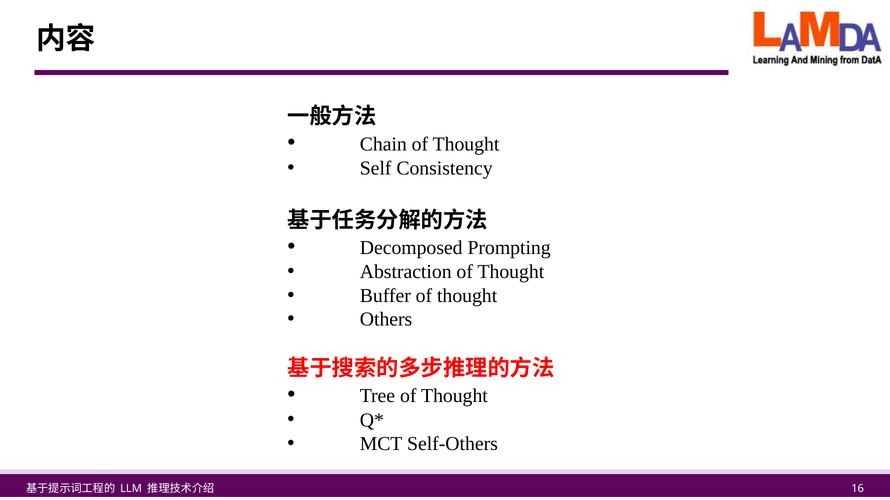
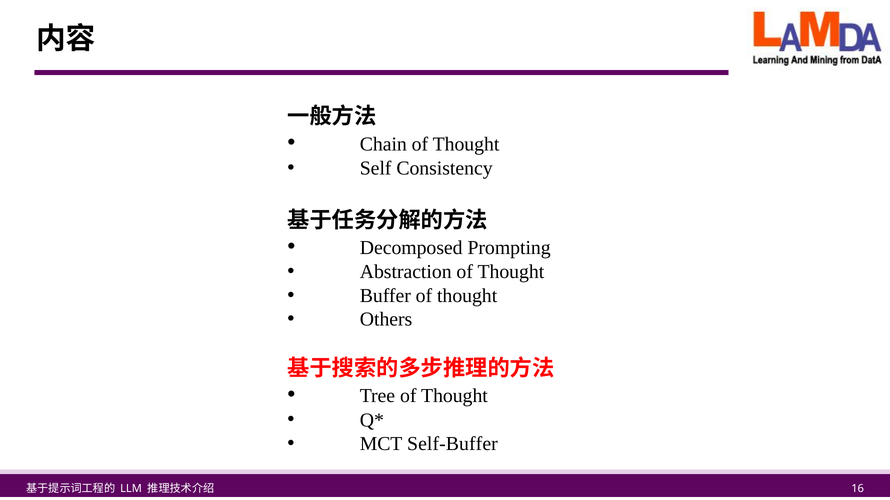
Self-Others: Self-Others -> Self-Buffer
